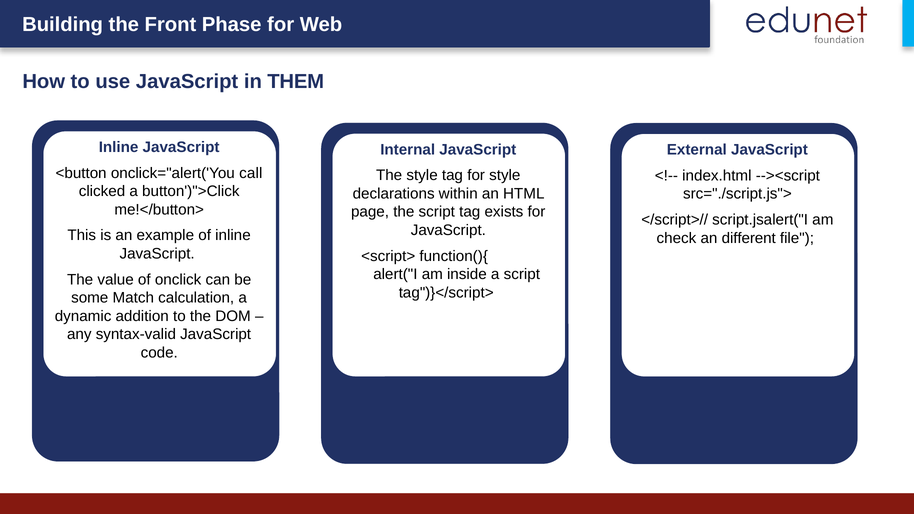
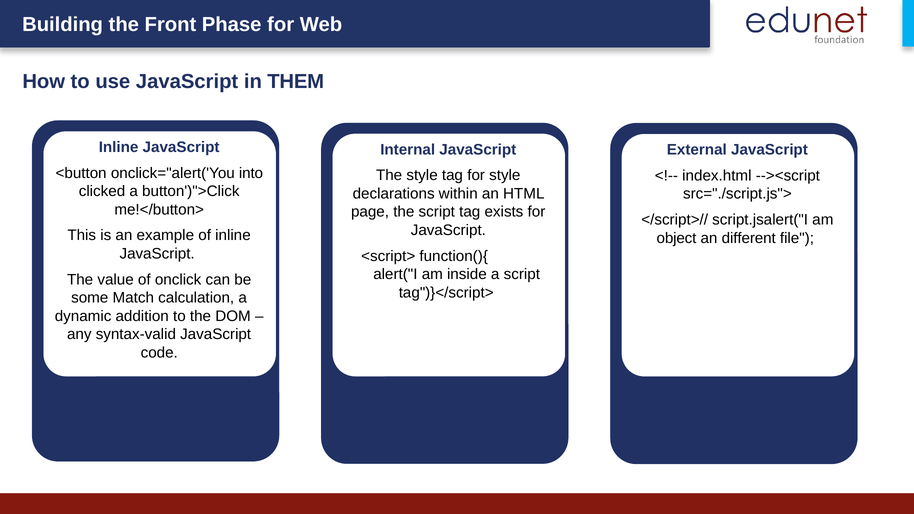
call: call -> into
check: check -> object
